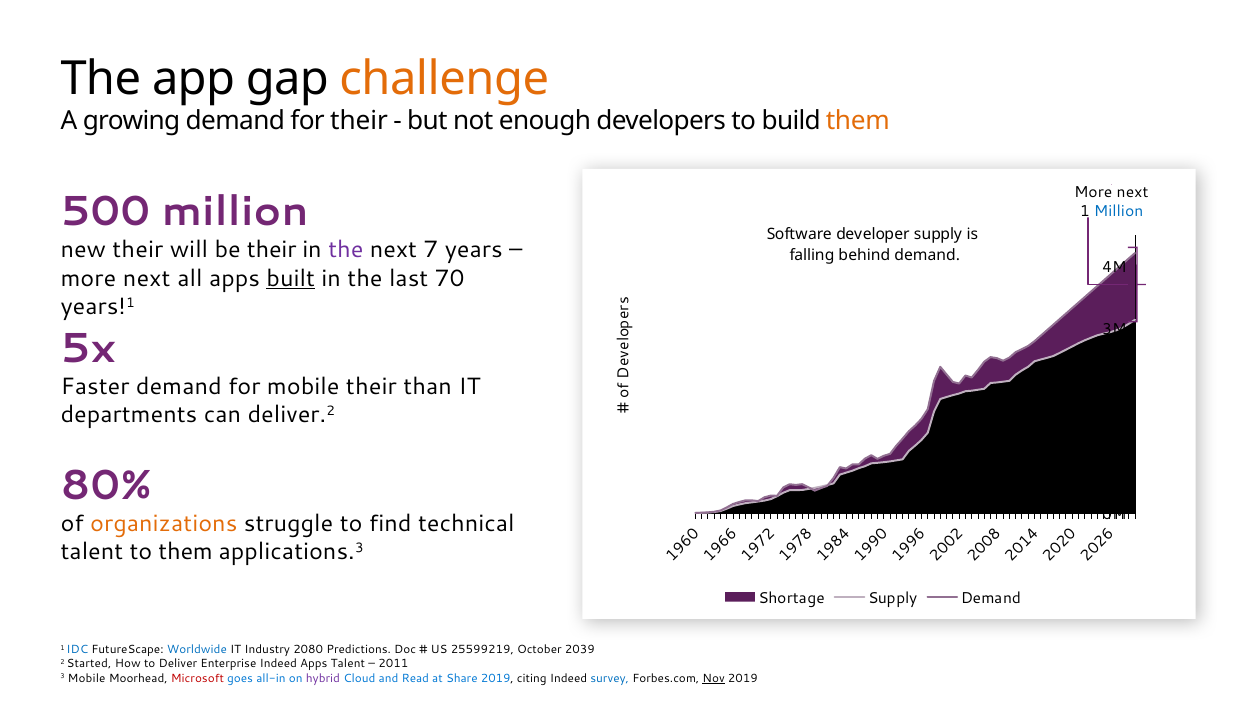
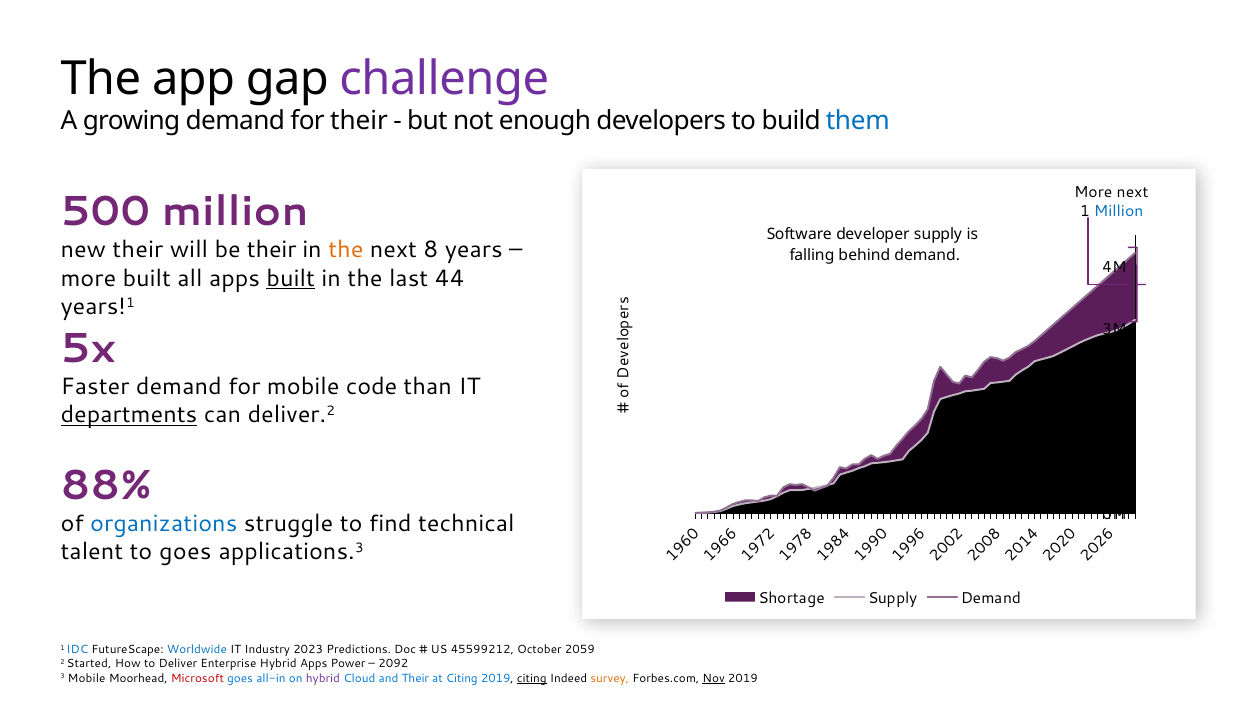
challenge colour: orange -> purple
them at (858, 121) colour: orange -> blue
the at (346, 250) colour: purple -> orange
next 7: 7 -> 8
next at (147, 278): next -> built
70: 70 -> 44
mobile their: their -> code
departments underline: none -> present
80%: 80% -> 88%
organizations colour: orange -> blue
to them: them -> goes
2080: 2080 -> 2023
25599219: 25599219 -> 45599212
2039: 2039 -> 2059
Enterprise Indeed: Indeed -> Hybrid
Apps Talent: Talent -> Power
2011: 2011 -> 2092
and Read: Read -> Their
at Share: Share -> Citing
citing at (532, 679) underline: none -> present
survey colour: blue -> orange
